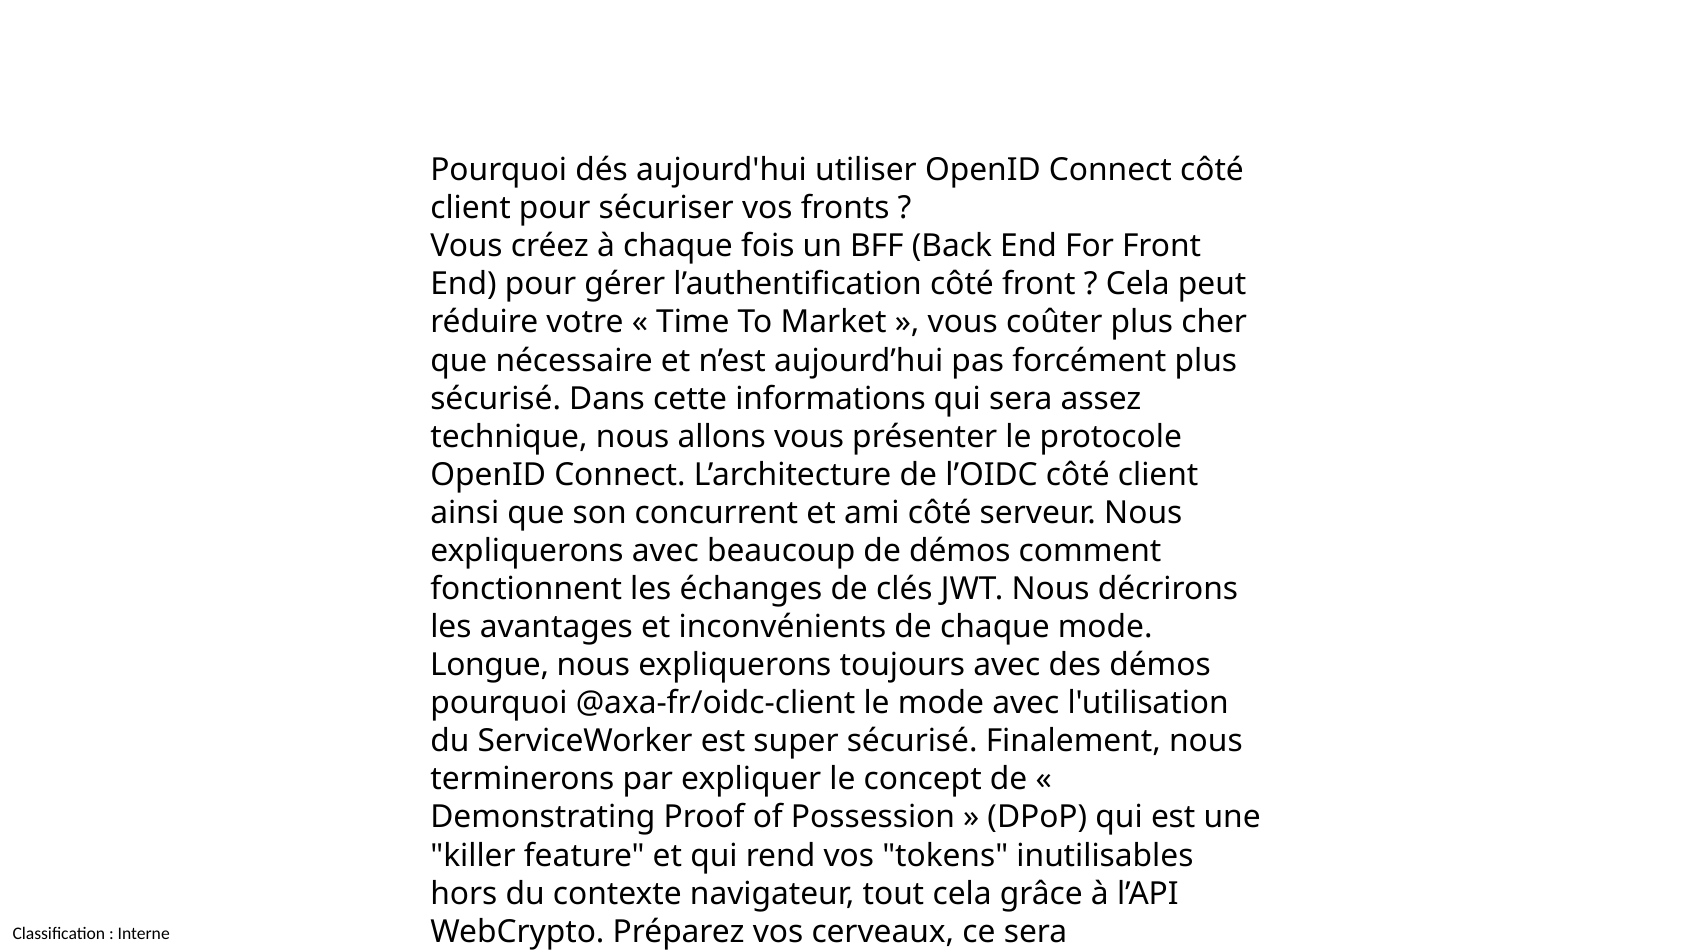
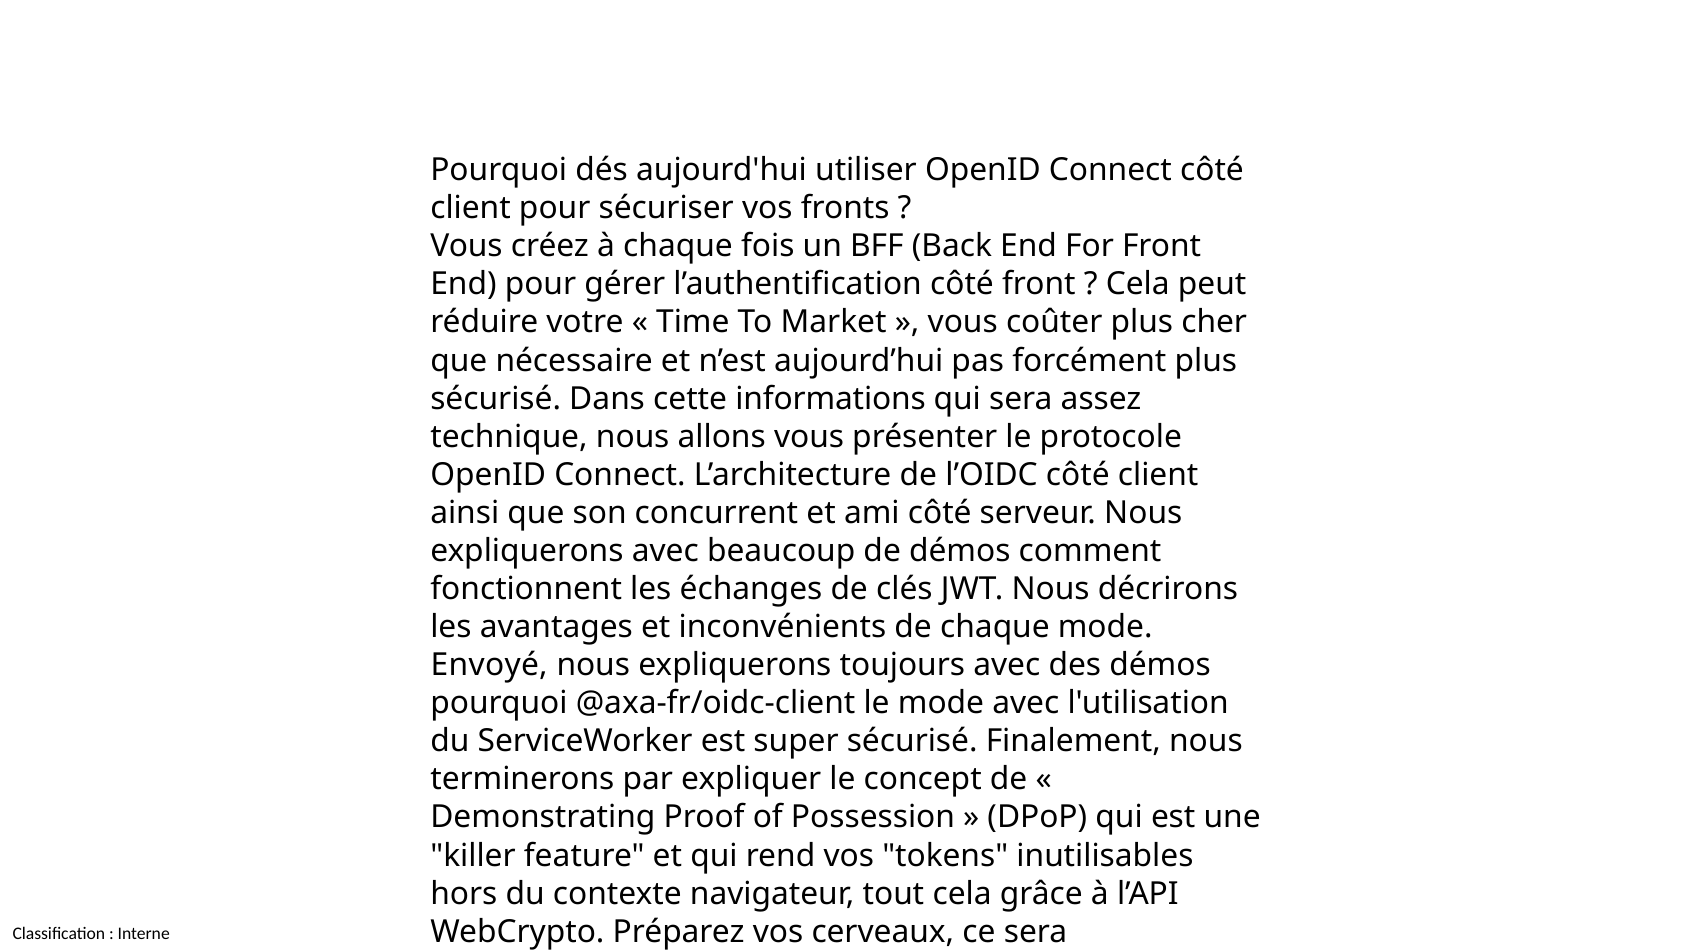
Longue: Longue -> Envoyé
